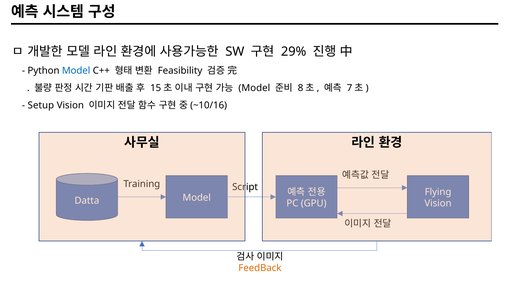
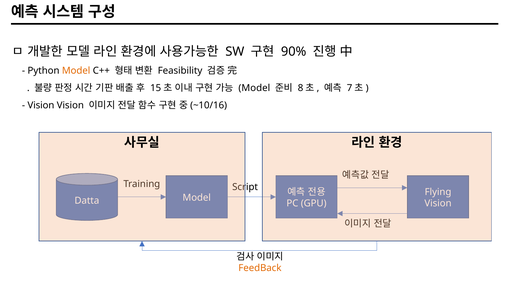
29%: 29% -> 90%
Model at (76, 71) colour: blue -> orange
Setup at (41, 105): Setup -> Vision
